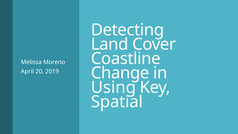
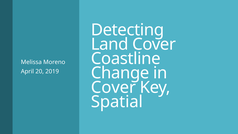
Using at (113, 87): Using -> Cover
